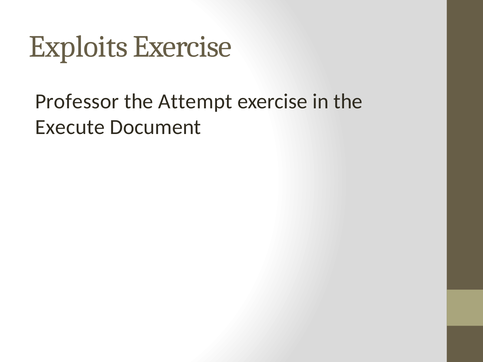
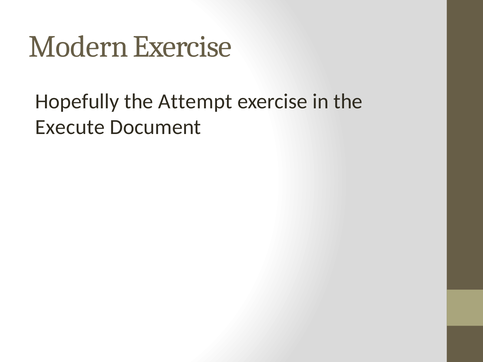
Exploits: Exploits -> Modern
Professor: Professor -> Hopefully
